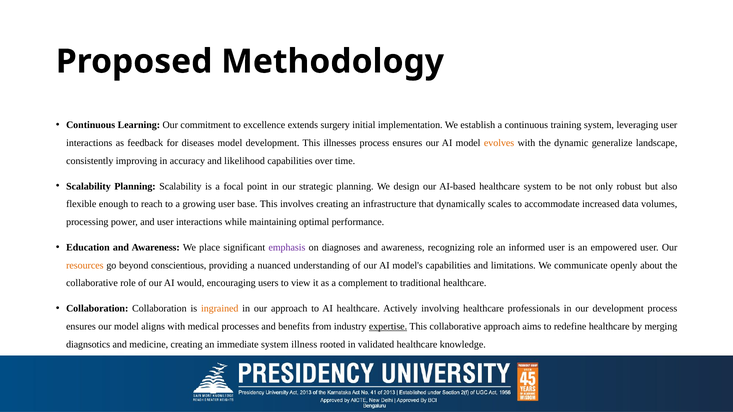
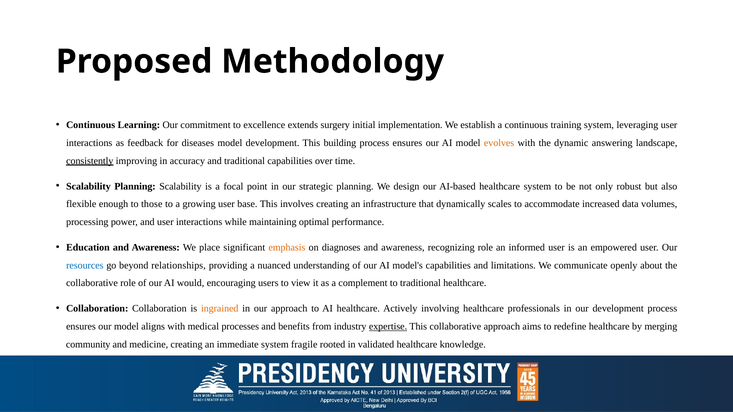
illnesses: illnesses -> building
generalize: generalize -> answering
consistently underline: none -> present
and likelihood: likelihood -> traditional
reach: reach -> those
emphasis colour: purple -> orange
resources colour: orange -> blue
conscientious: conscientious -> relationships
diagnsotics: diagnsotics -> community
illness: illness -> fragile
